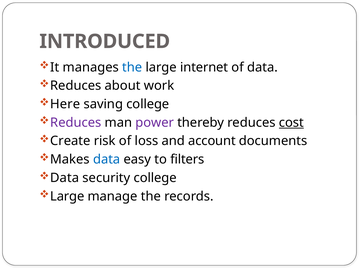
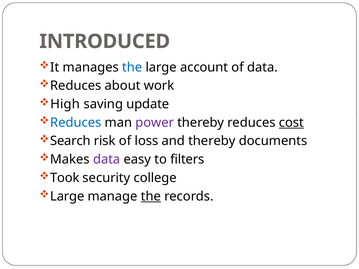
internet: internet -> account
Here: Here -> High
saving college: college -> update
Reduces at (76, 123) colour: purple -> blue
Create: Create -> Search
and account: account -> thereby
data at (107, 160) colour: blue -> purple
Data at (65, 178): Data -> Took
the at (151, 196) underline: none -> present
